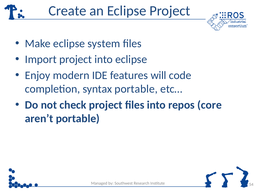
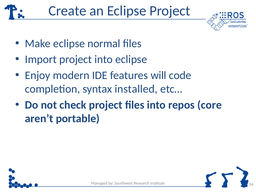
system: system -> normal
syntax portable: portable -> installed
